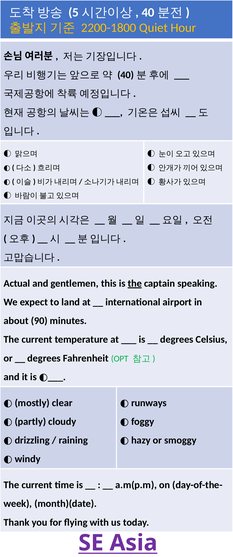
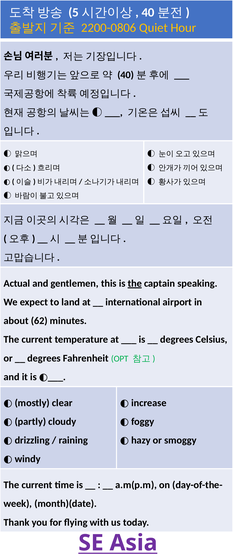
2200-1800: 2200-1800 -> 2200-0806
90: 90 -> 62
runways: runways -> increase
